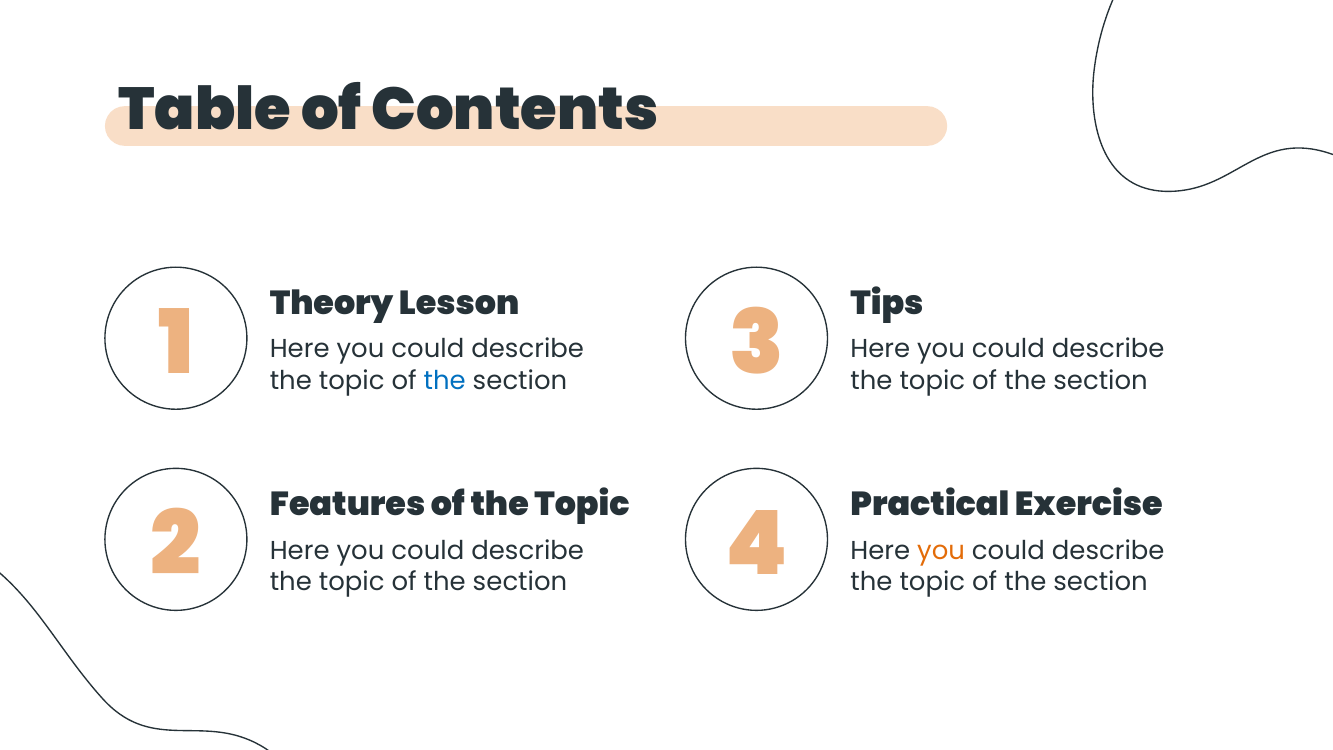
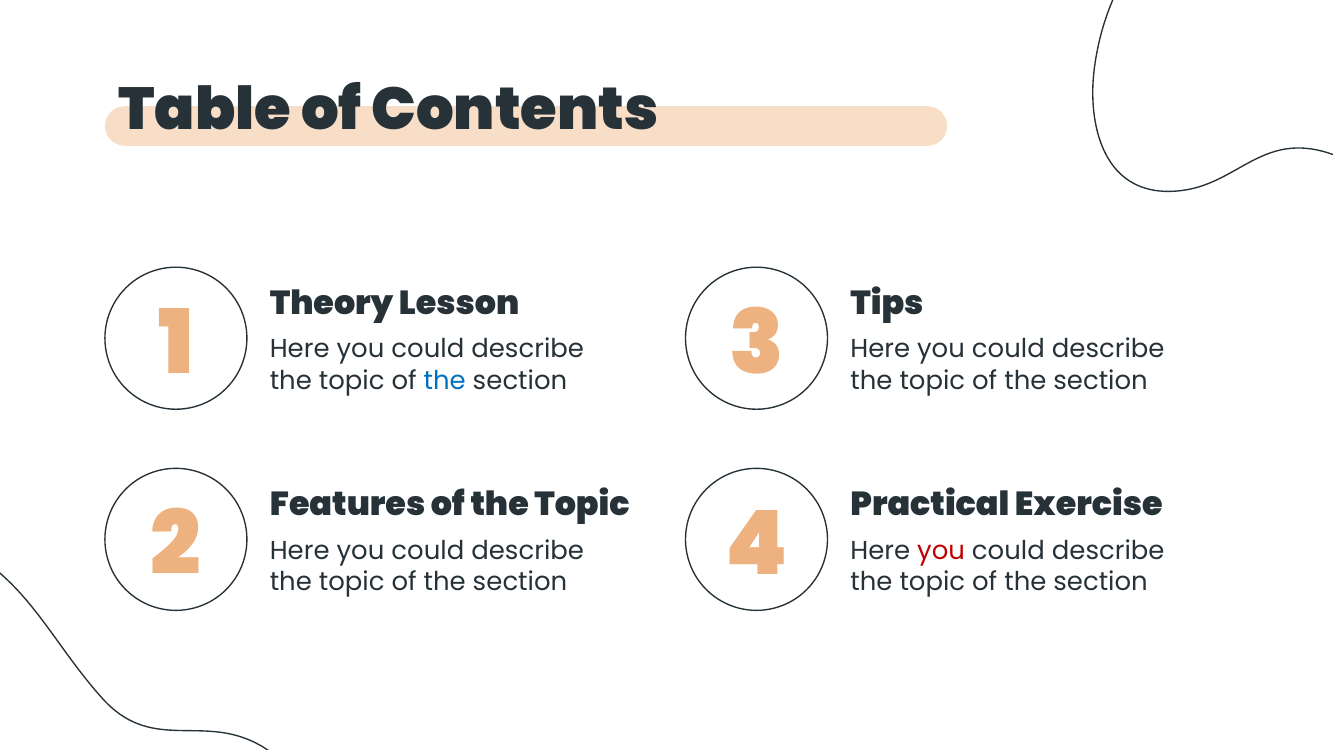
you at (941, 550) colour: orange -> red
